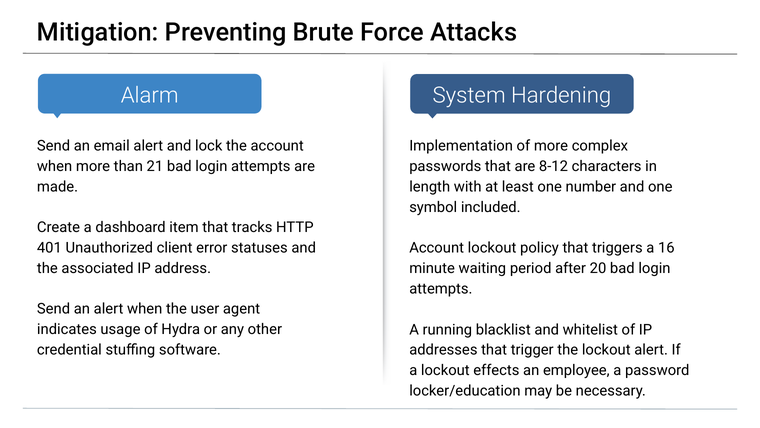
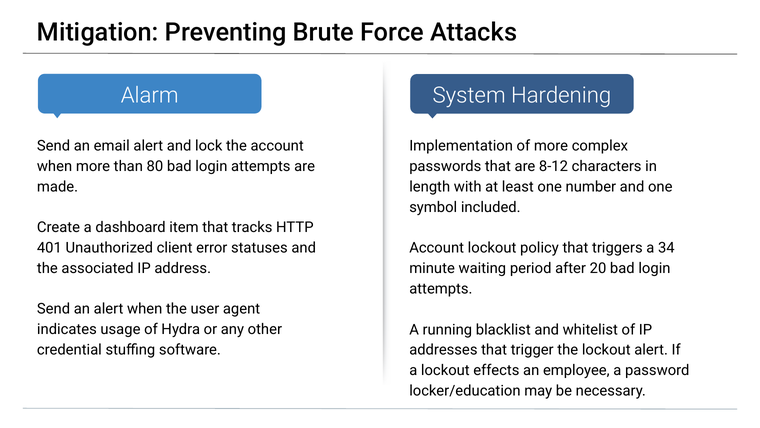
21: 21 -> 80
16: 16 -> 34
